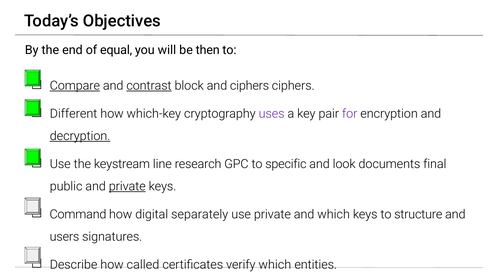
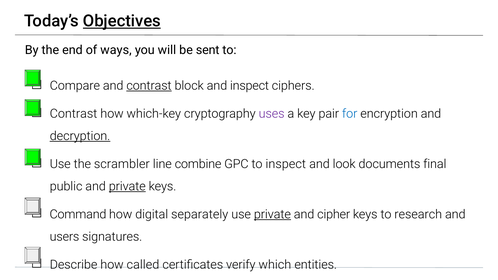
Objectives underline: none -> present
equal: equal -> ways
then: then -> sent
Compare underline: present -> none
and ciphers: ciphers -> inspect
Different at (74, 114): Different -> Contrast
for colour: purple -> blue
keystream: keystream -> scrambler
research: research -> combine
to specific: specific -> inspect
private at (272, 214) underline: none -> present
and which: which -> cipher
structure: structure -> research
